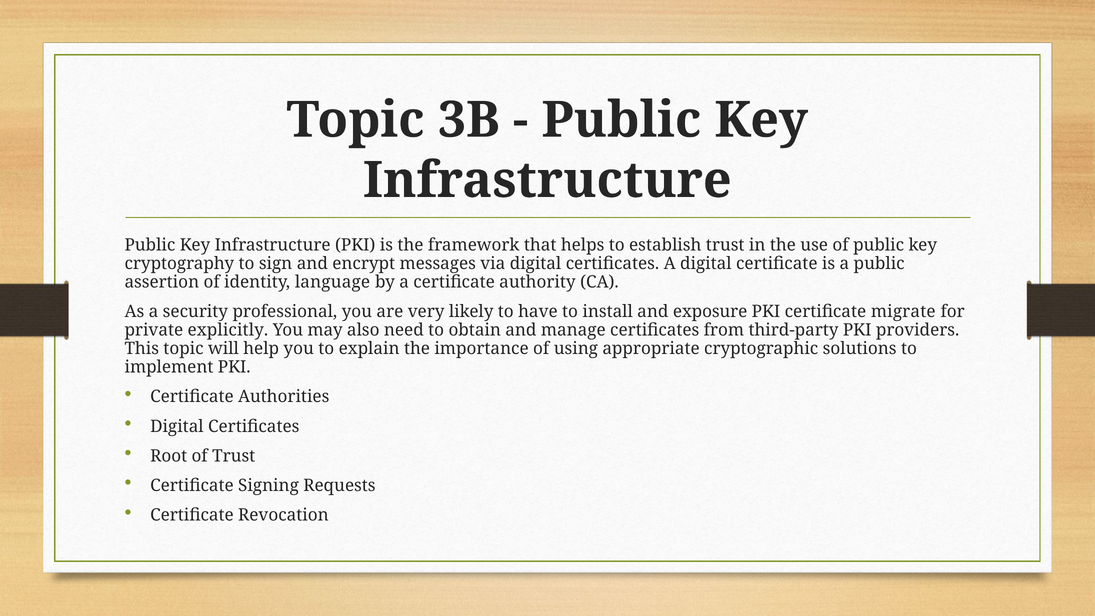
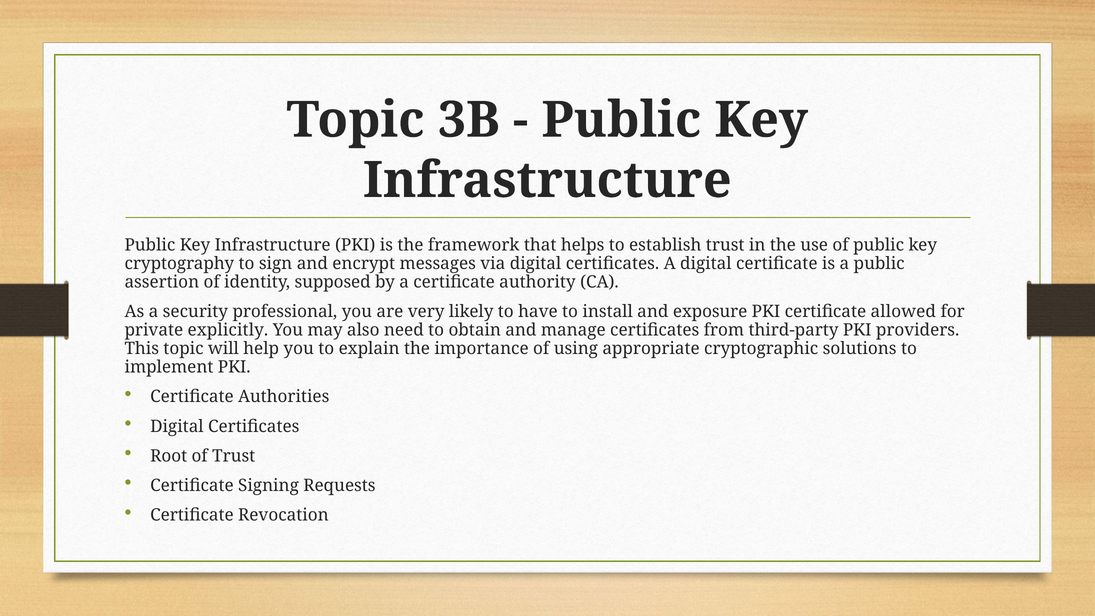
language: language -> supposed
migrate: migrate -> allowed
